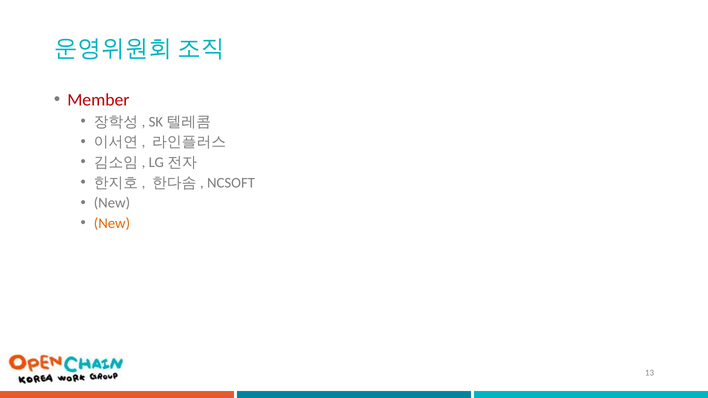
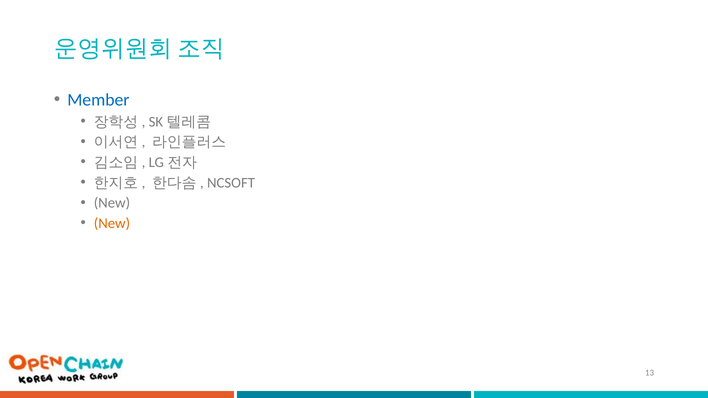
Member colour: red -> blue
